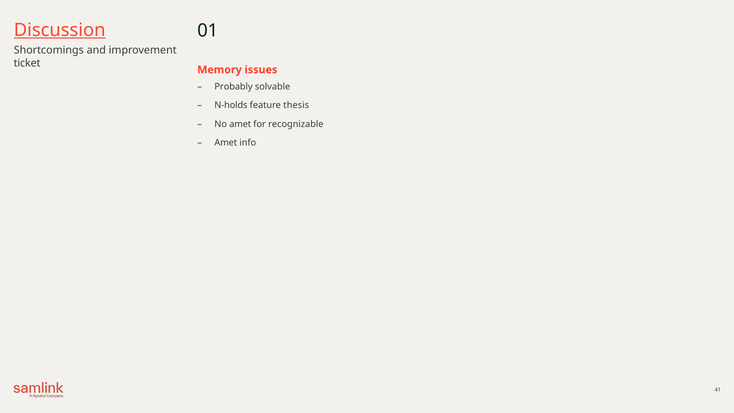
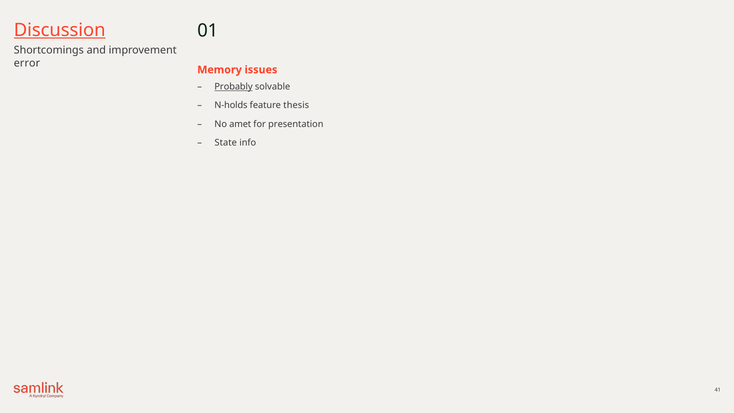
ticket: ticket -> error
Probably underline: none -> present
recognizable: recognizable -> presentation
Amet at (226, 143): Amet -> State
